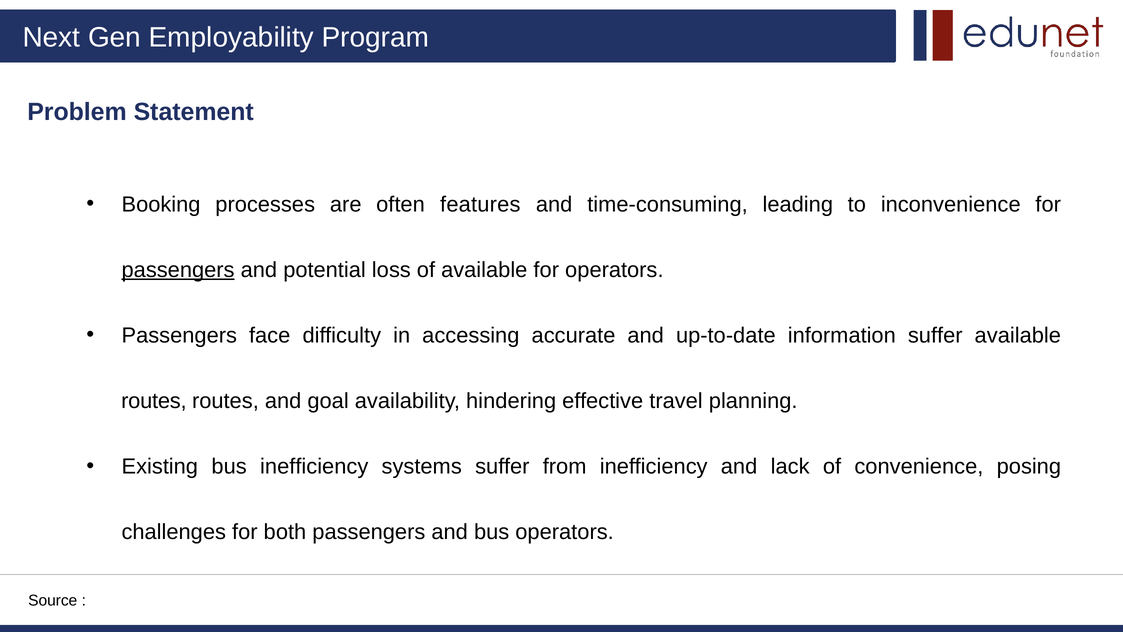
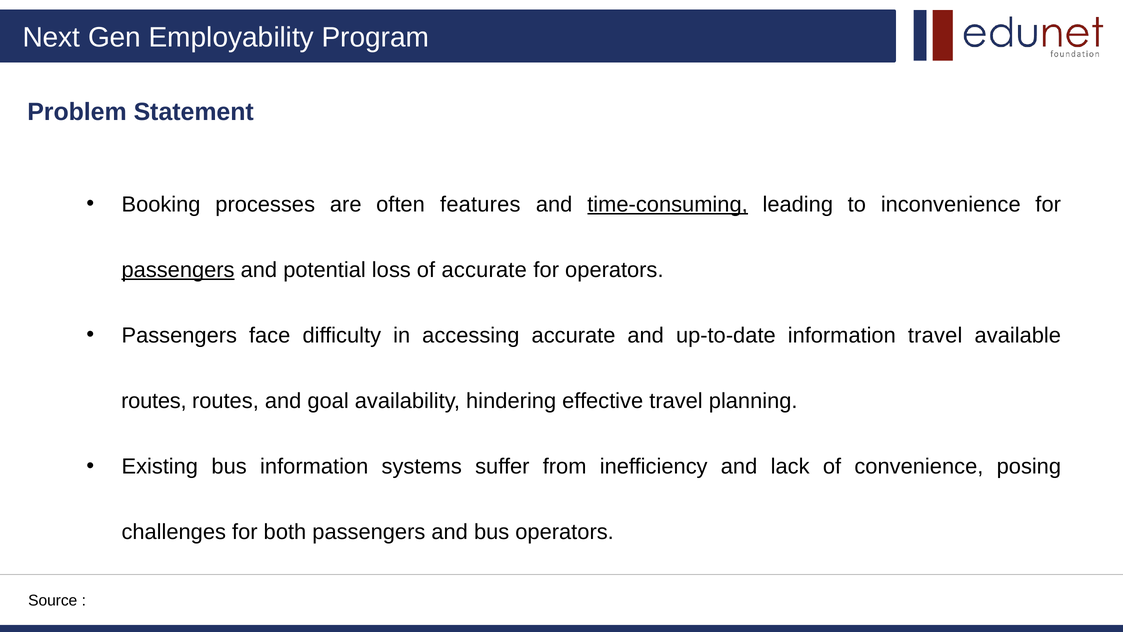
time-consuming underline: none -> present
of available: available -> accurate
information suffer: suffer -> travel
bus inefficiency: inefficiency -> information
